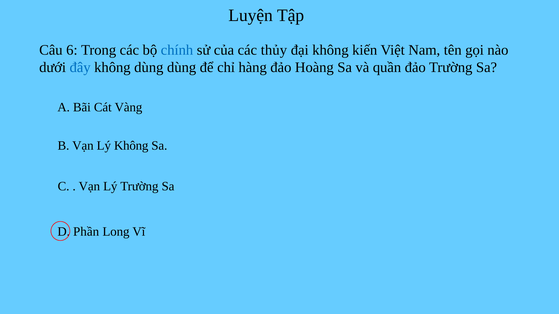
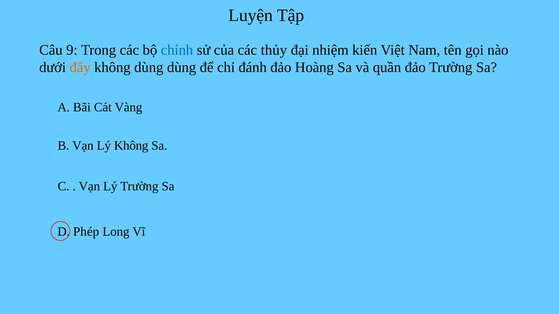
6: 6 -> 9
đại không: không -> nhiệm
đây colour: blue -> orange
hàng: hàng -> đánh
Phần: Phần -> Phép
